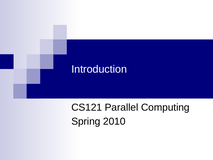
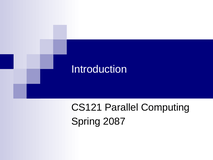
2010: 2010 -> 2087
